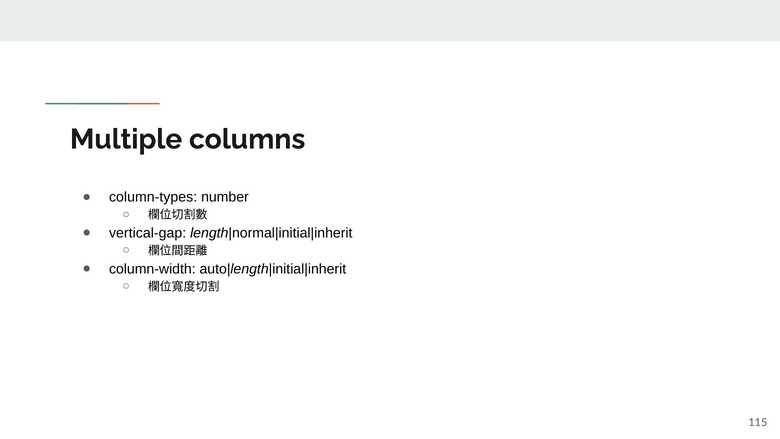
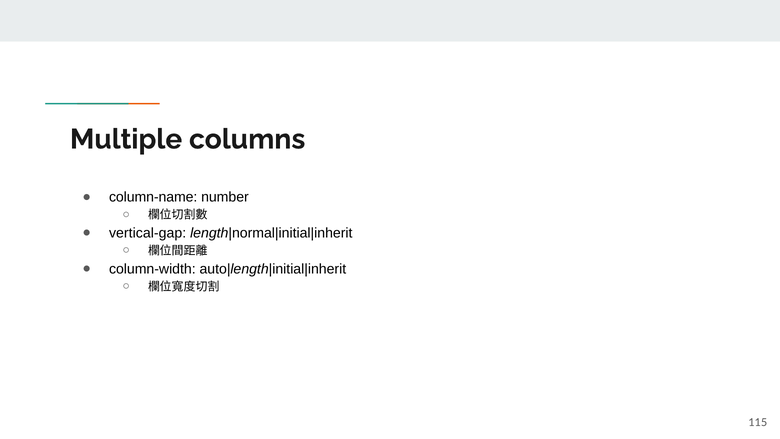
column-types: column-types -> column-name
